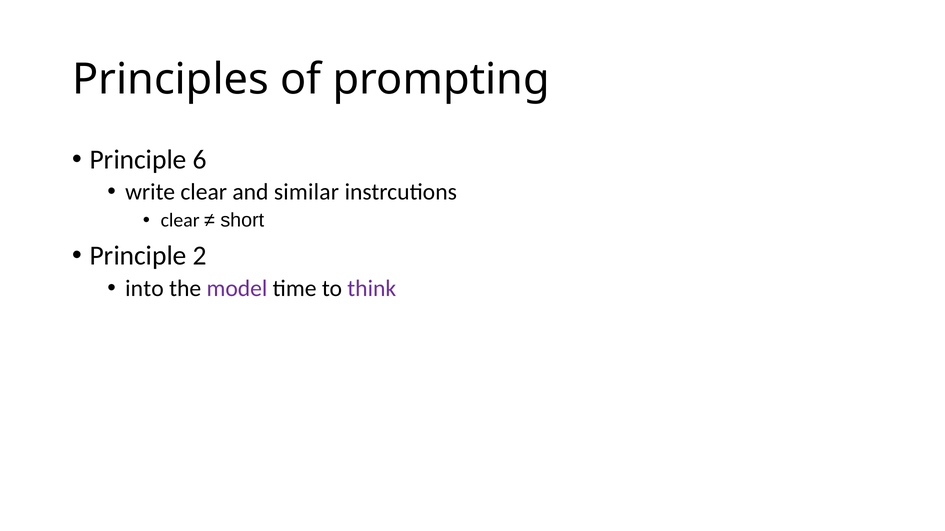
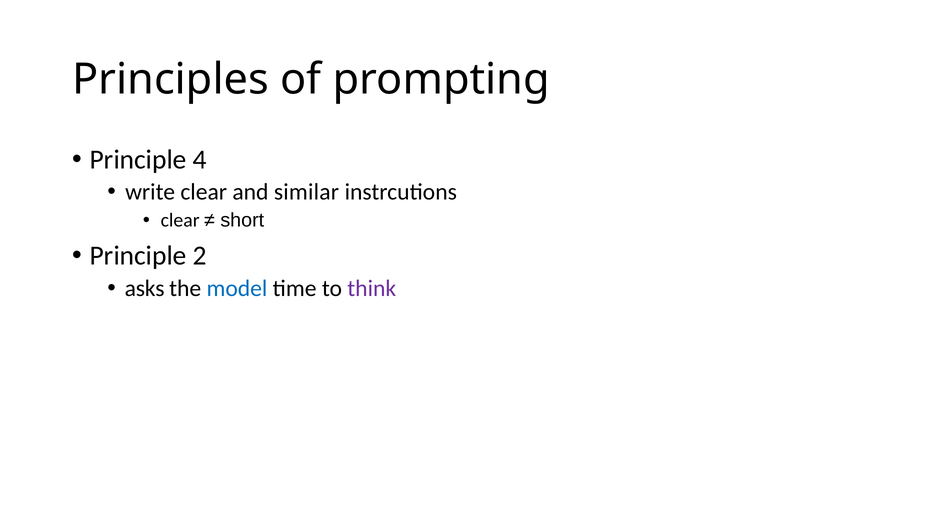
6: 6 -> 4
into: into -> asks
model colour: purple -> blue
